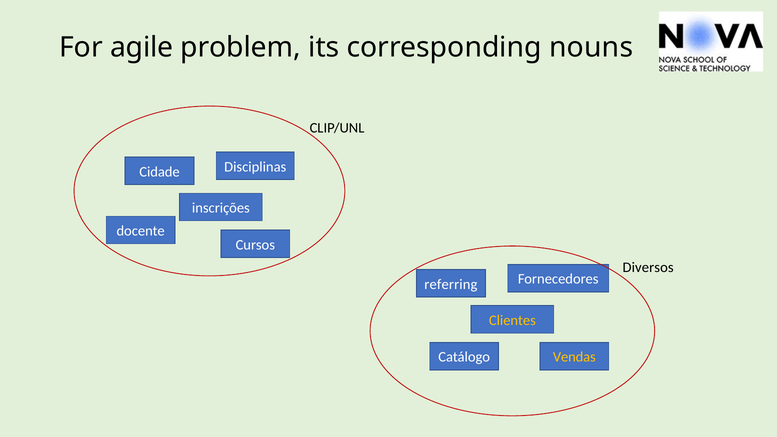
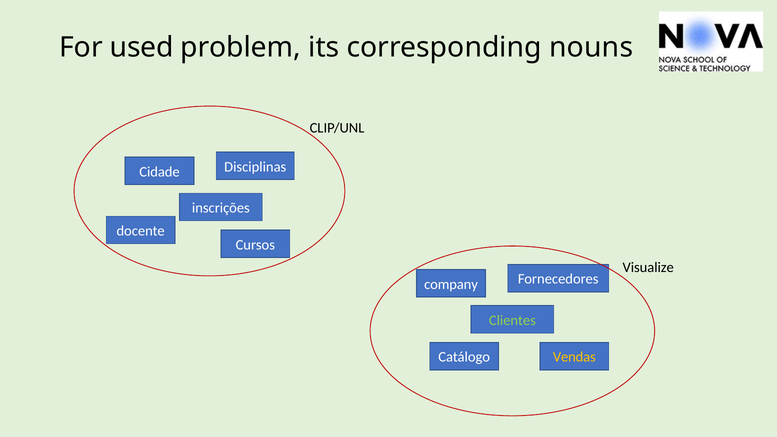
agile: agile -> used
Diversos: Diversos -> Visualize
referring: referring -> company
Clientes colour: yellow -> light green
